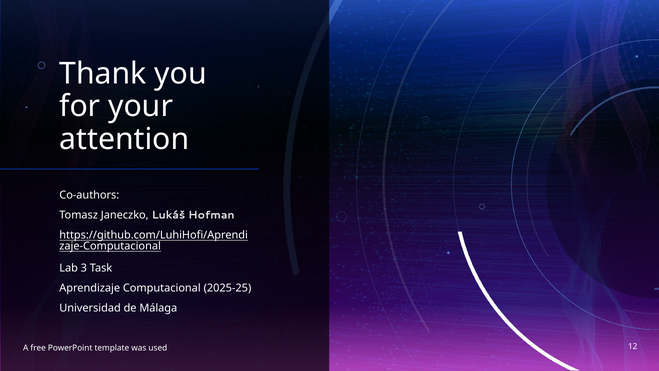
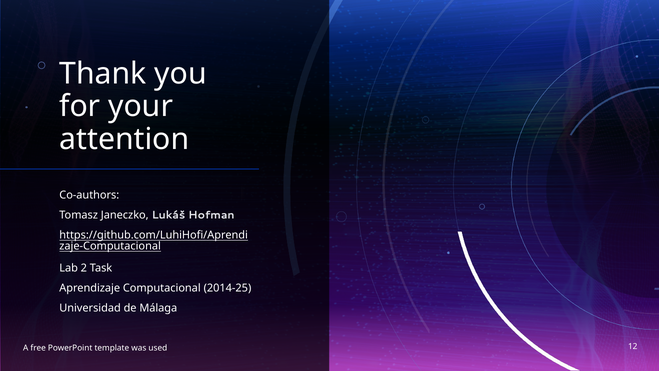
3: 3 -> 2
2025-25: 2025-25 -> 2014-25
